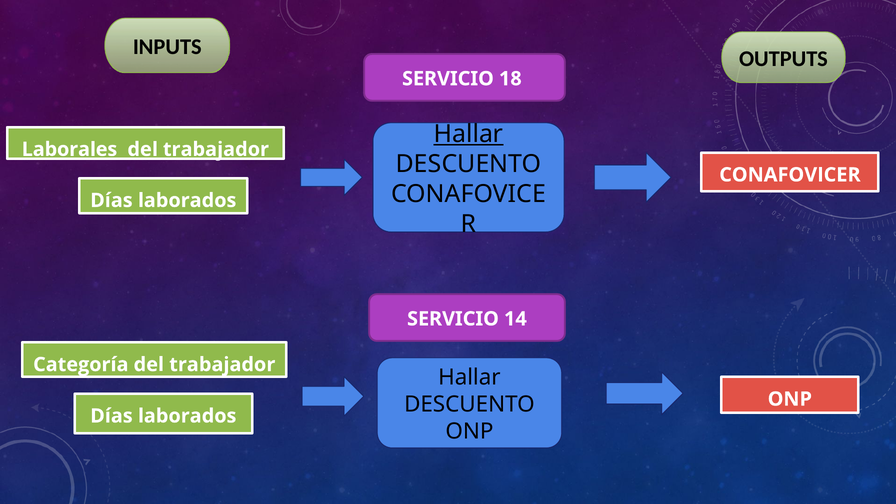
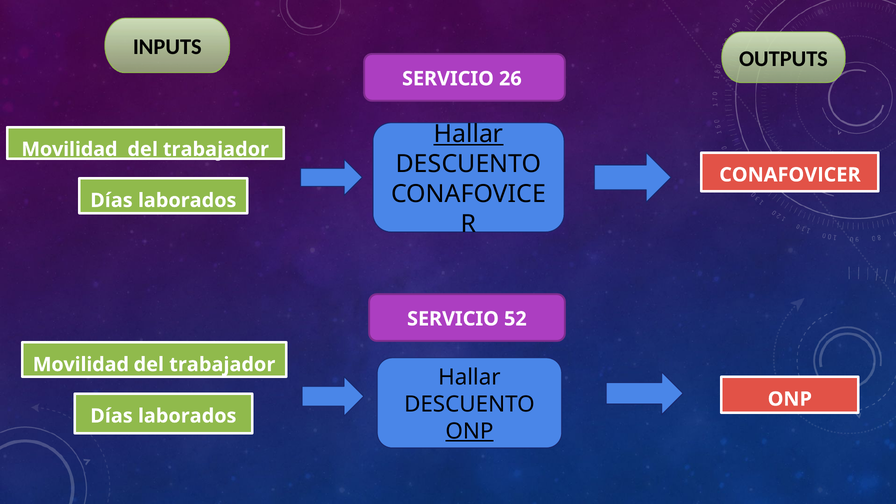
18: 18 -> 26
Laborales at (69, 149): Laborales -> Movilidad
14: 14 -> 52
Categoría at (81, 365): Categoría -> Movilidad
ONP at (469, 431) underline: none -> present
